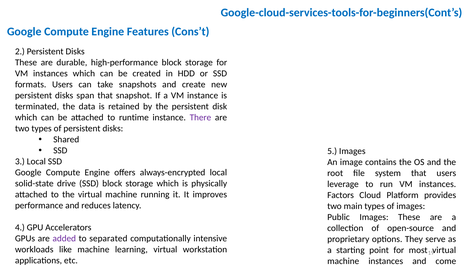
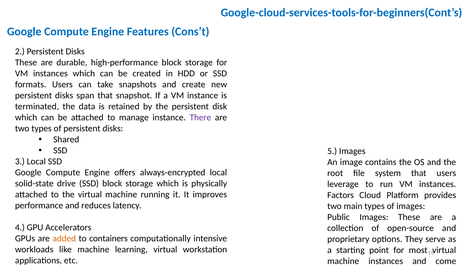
runtime: runtime -> manage
added colour: purple -> orange
separated: separated -> containers
